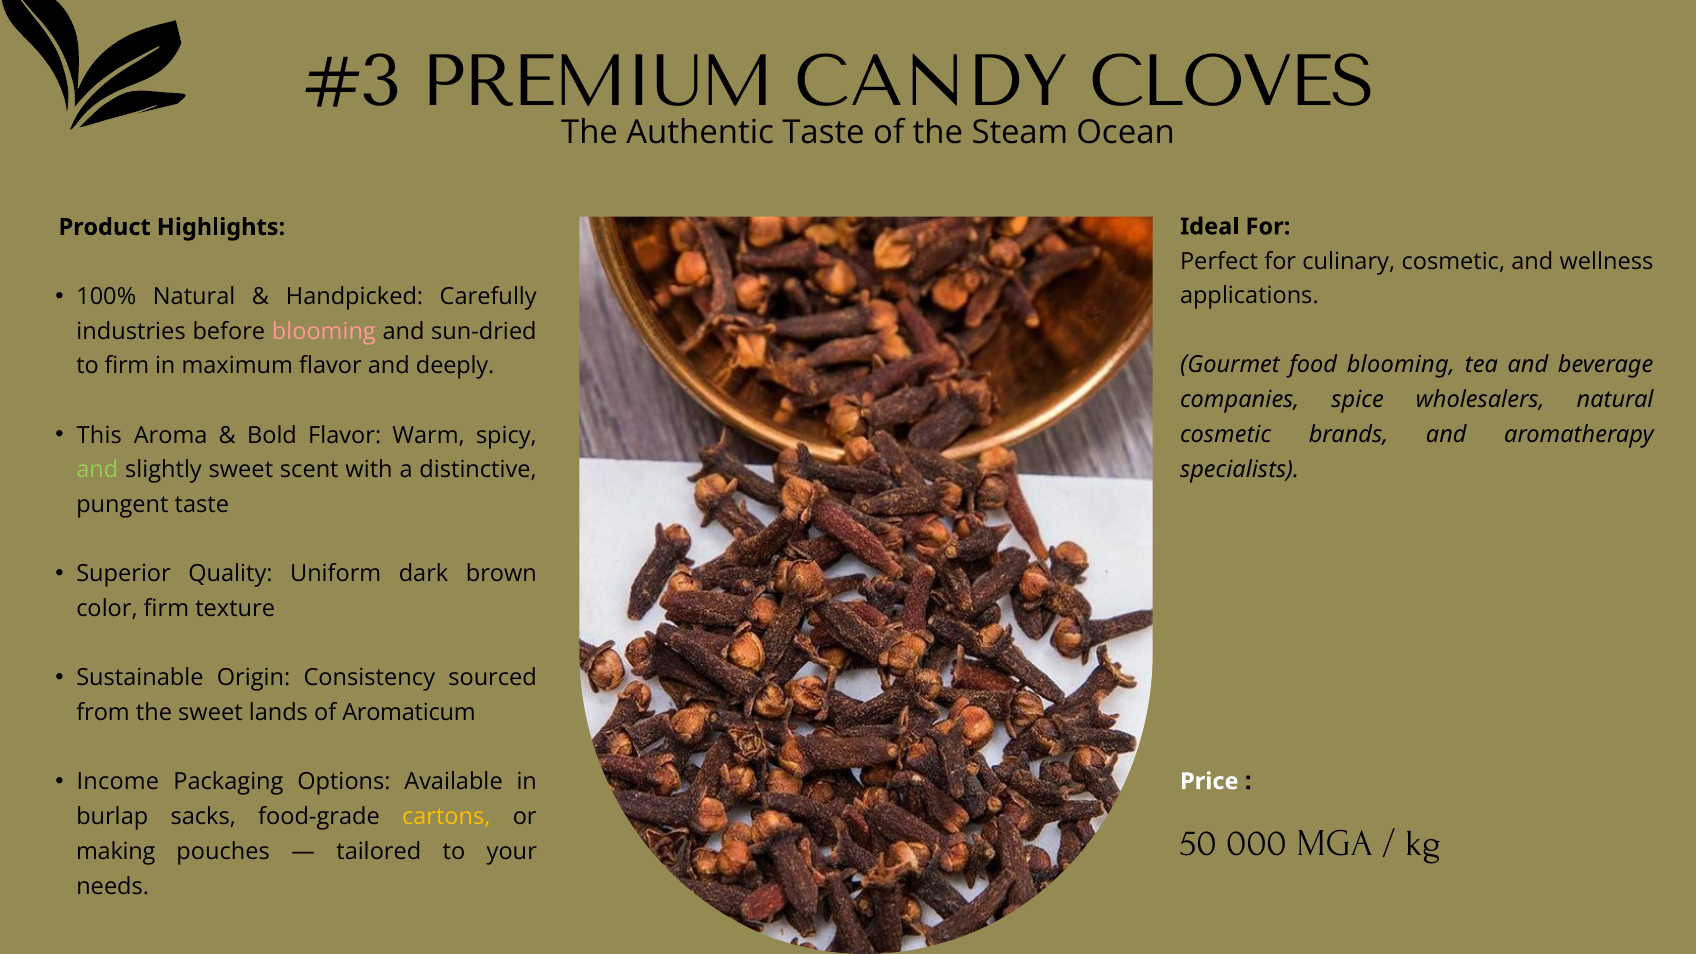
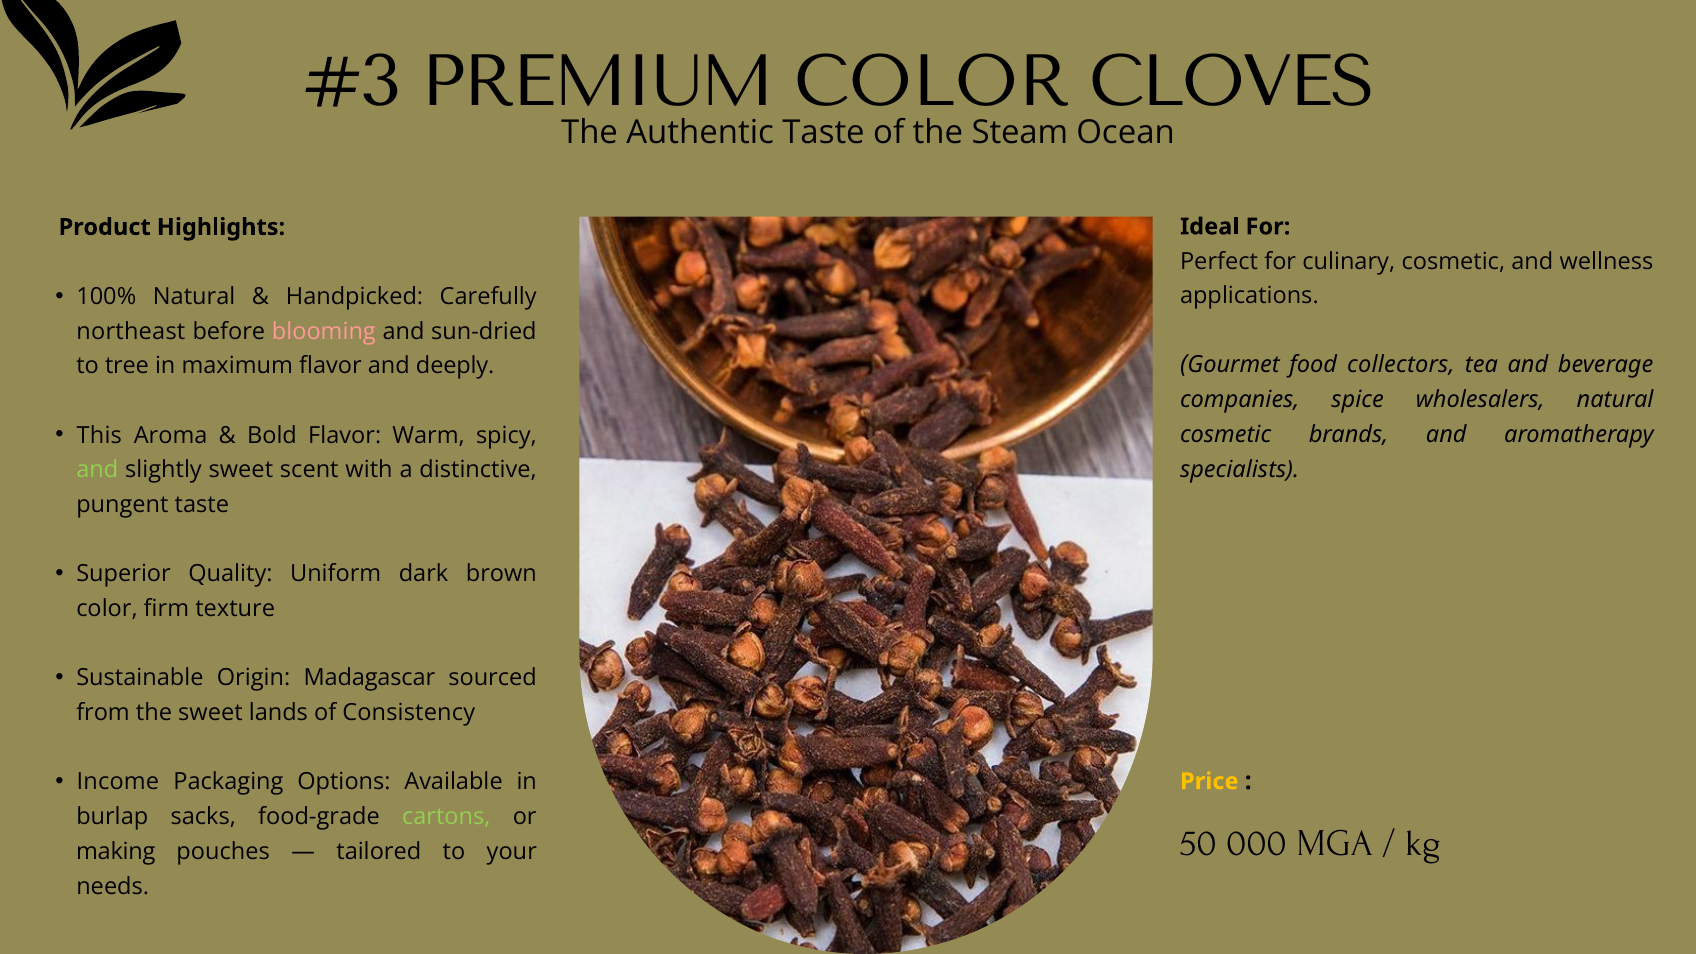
PREMIUM CANDY: CANDY -> COLOR
industries: industries -> northeast
to firm: firm -> tree
food blooming: blooming -> collectors
Consistency: Consistency -> Madagascar
Aromaticum: Aromaticum -> Consistency
Price colour: white -> yellow
cartons colour: yellow -> light green
